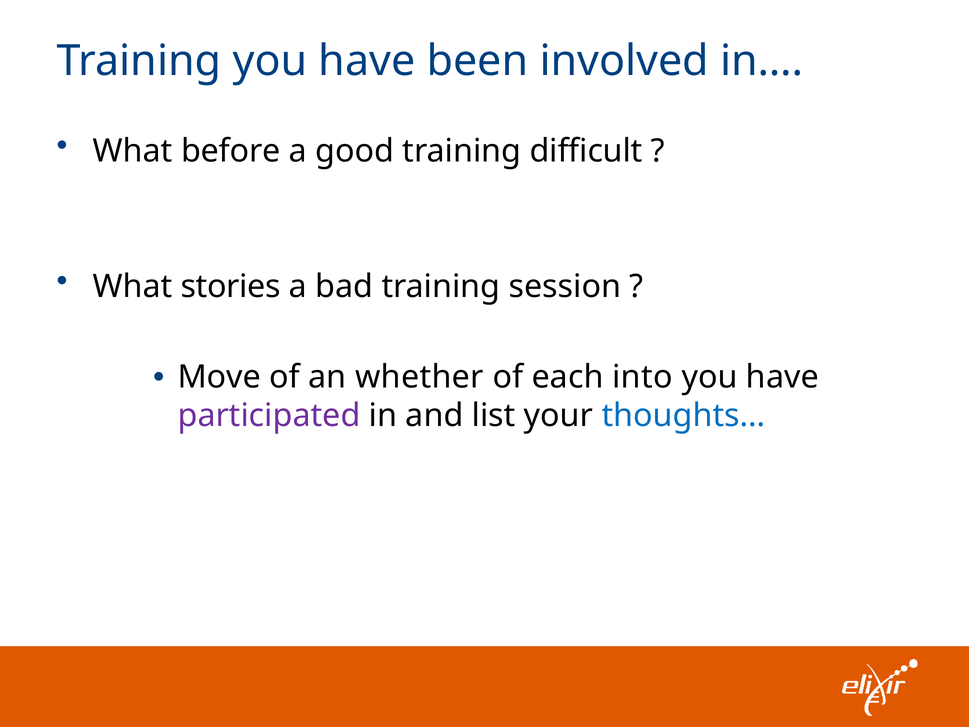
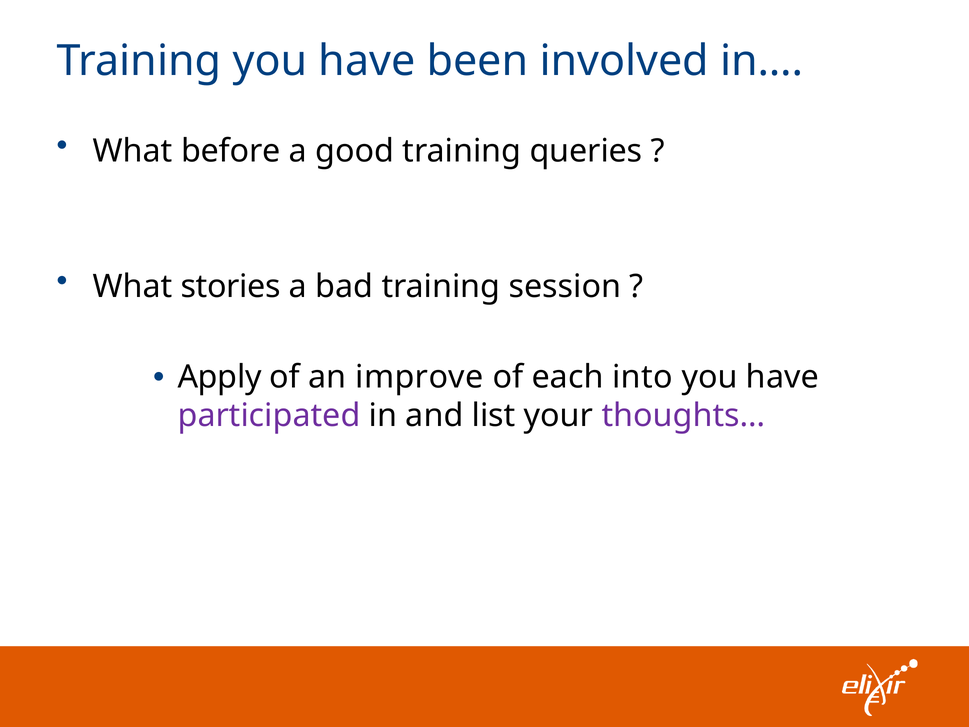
difficult: difficult -> queries
Move: Move -> Apply
whether: whether -> improve
thoughts… colour: blue -> purple
